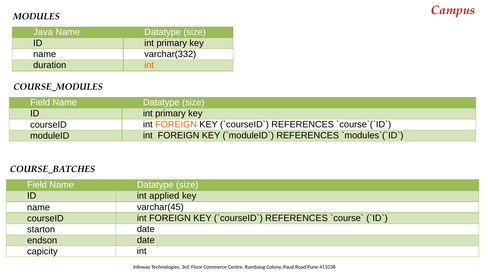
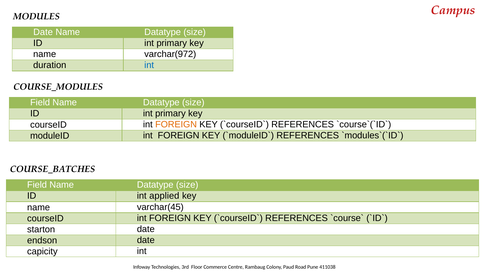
Java at (43, 32): Java -> Date
varchar(332: varchar(332 -> varchar(972
int at (149, 65) colour: orange -> blue
